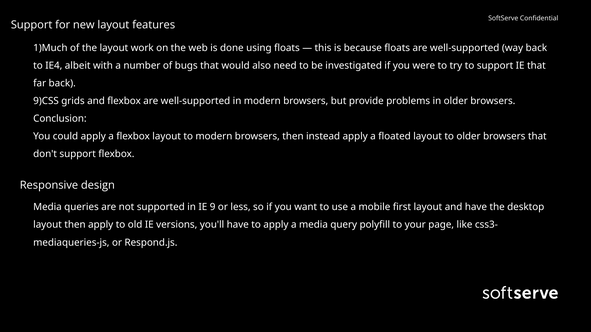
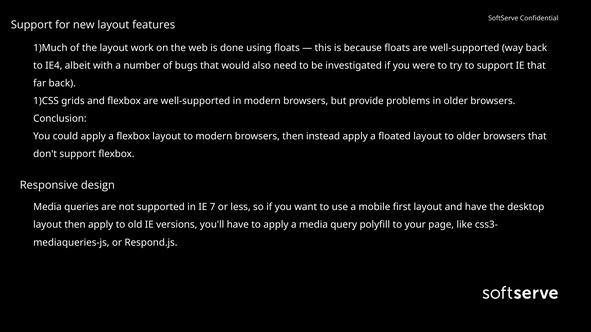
9)CSS: 9)CSS -> 1)CSS
9: 9 -> 7
